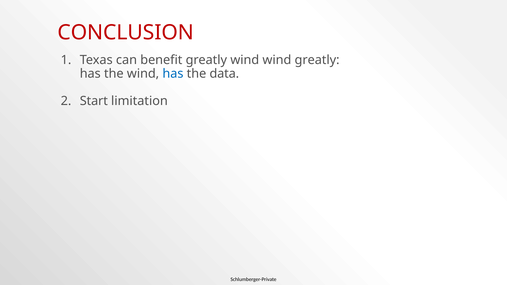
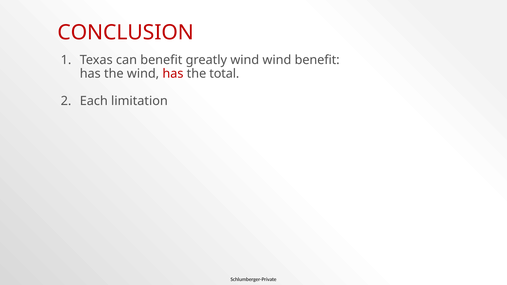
wind greatly: greatly -> benefit
has at (173, 74) colour: blue -> red
data: data -> total
Start: Start -> Each
